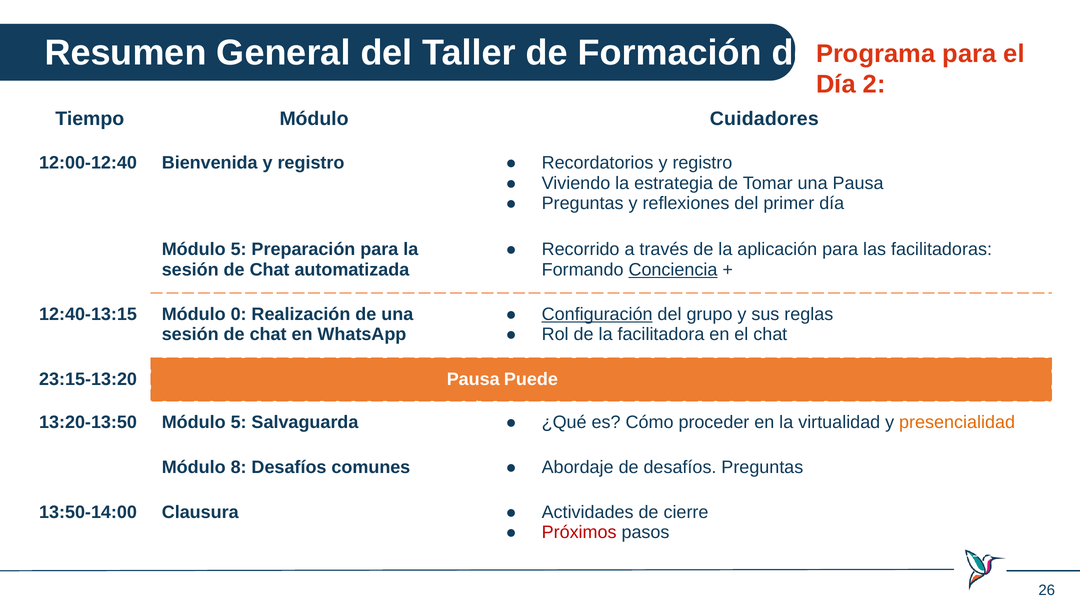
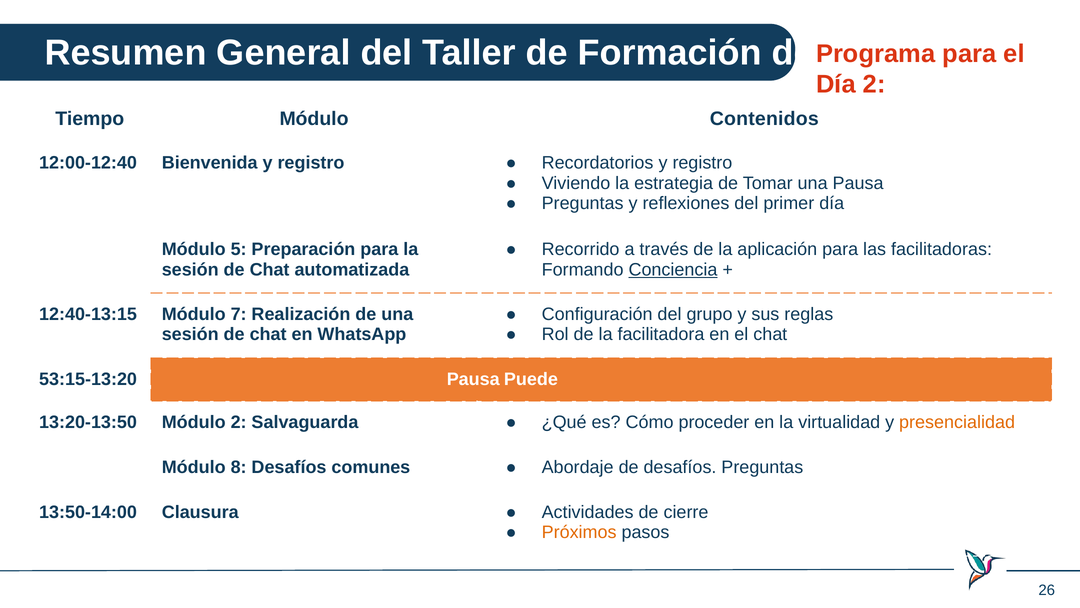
Cuidadores: Cuidadores -> Contenidos
0: 0 -> 7
Configuración underline: present -> none
23:15-13:20: 23:15-13:20 -> 53:15-13:20
13:20-13:50 Módulo 5: 5 -> 2
Próximos colour: red -> orange
